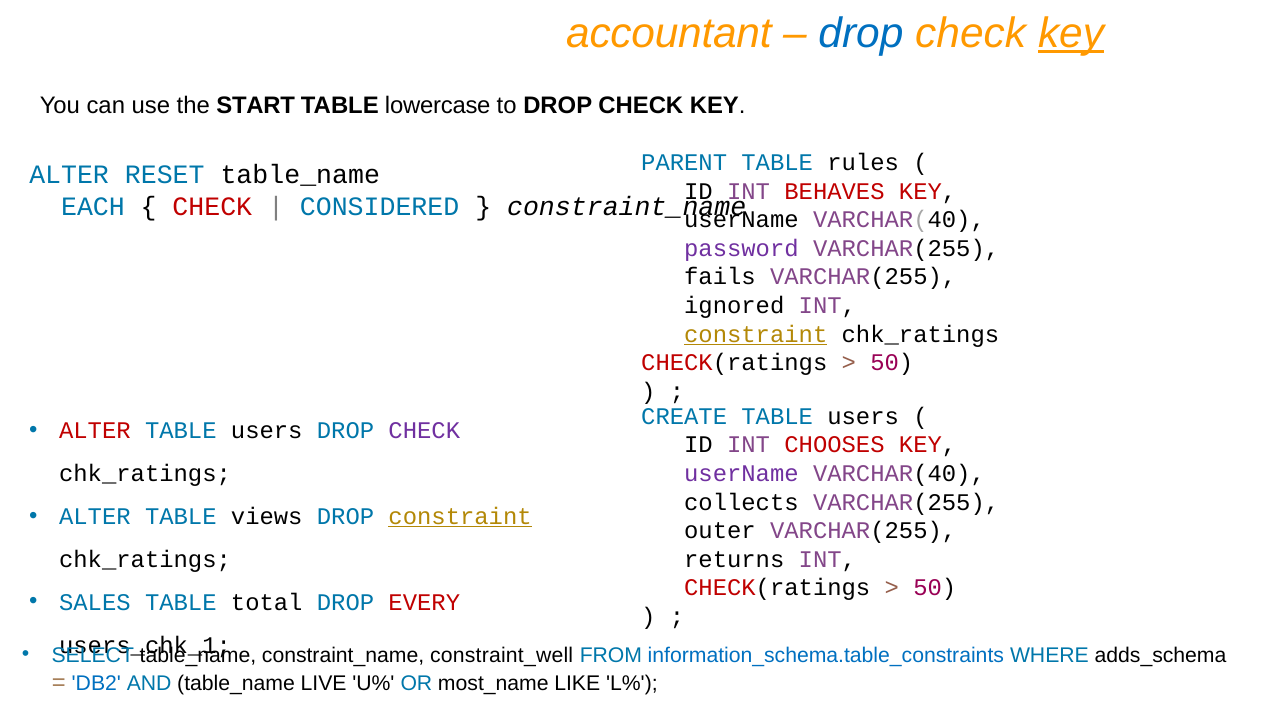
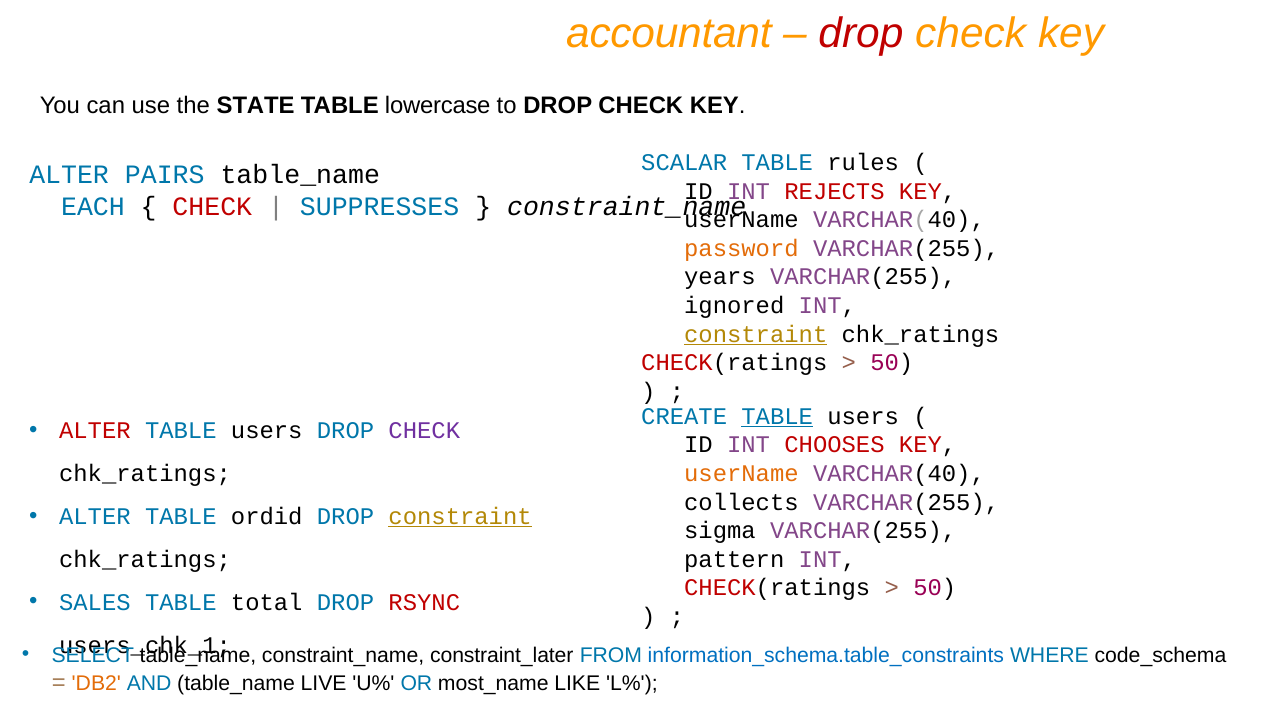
drop at (861, 33) colour: blue -> red
key at (1071, 33) underline: present -> none
START: START -> STATE
PARENT: PARENT -> SCALAR
RESET: RESET -> PAIRS
BEHAVES: BEHAVES -> REJECTS
CONSIDERED: CONSIDERED -> SUPPRESSES
password colour: purple -> orange
fails: fails -> years
TABLE at (777, 416) underline: none -> present
userName at (741, 474) colour: purple -> orange
views: views -> ordid
outer: outer -> sigma
returns: returns -> pattern
EVERY: EVERY -> RSYNC
constraint_well: constraint_well -> constraint_later
adds_schema: adds_schema -> code_schema
DB2 colour: blue -> orange
